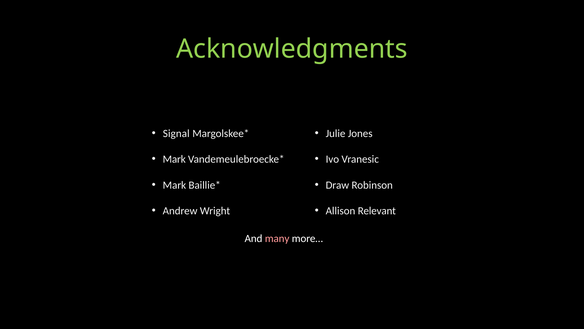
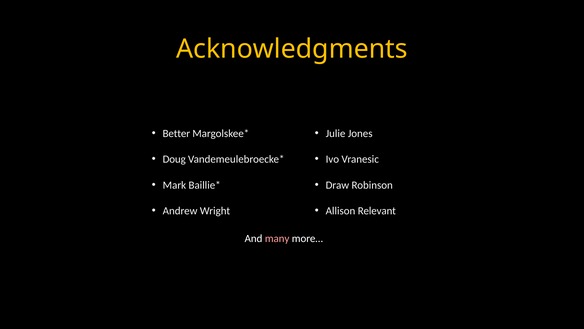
Acknowledgments colour: light green -> yellow
Signal: Signal -> Better
Mark at (174, 159): Mark -> Doug
